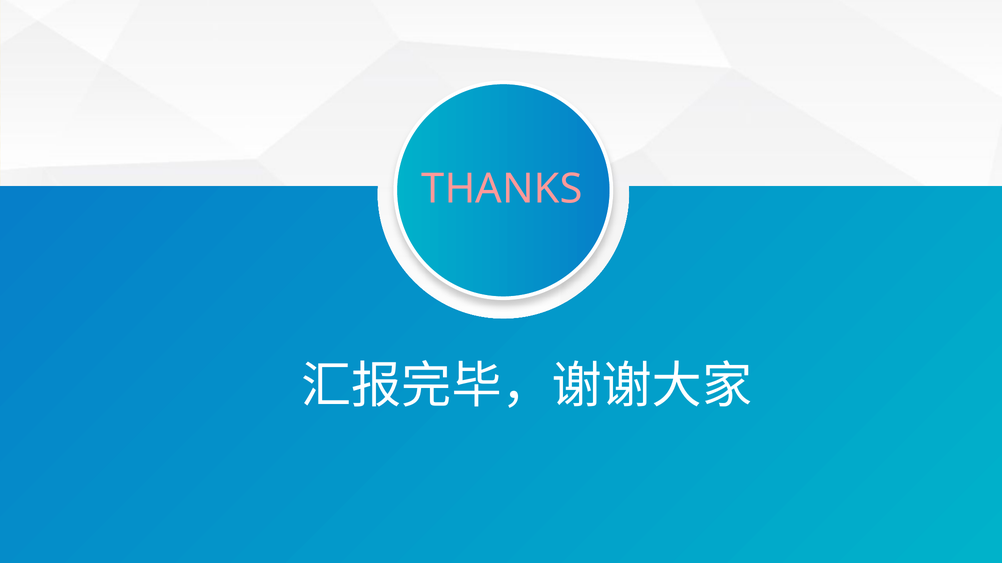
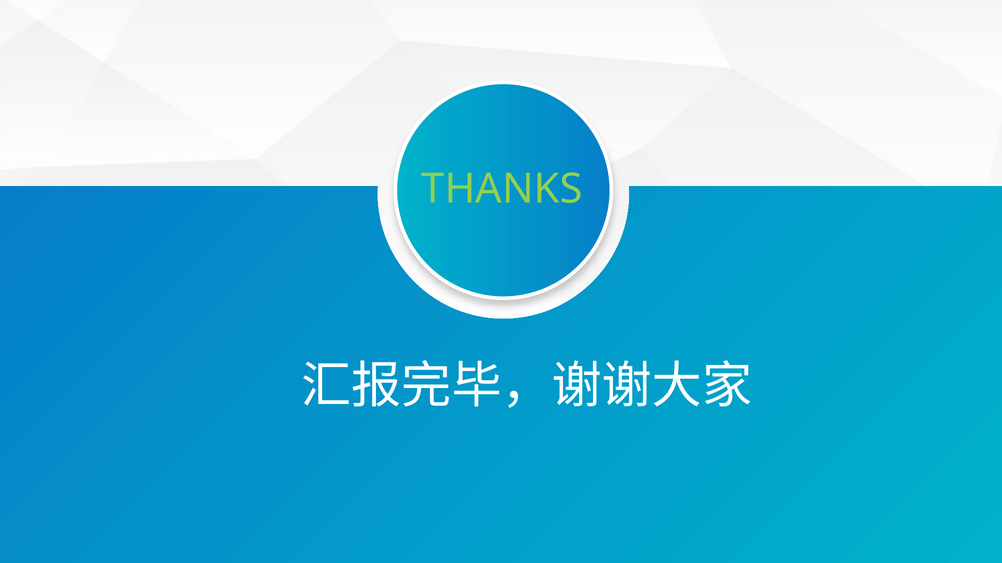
THANKS colour: pink -> light green
